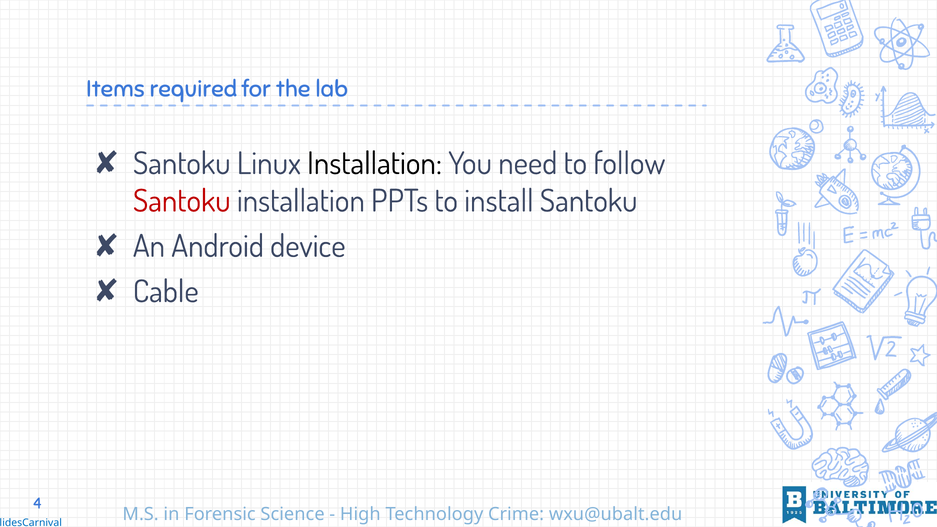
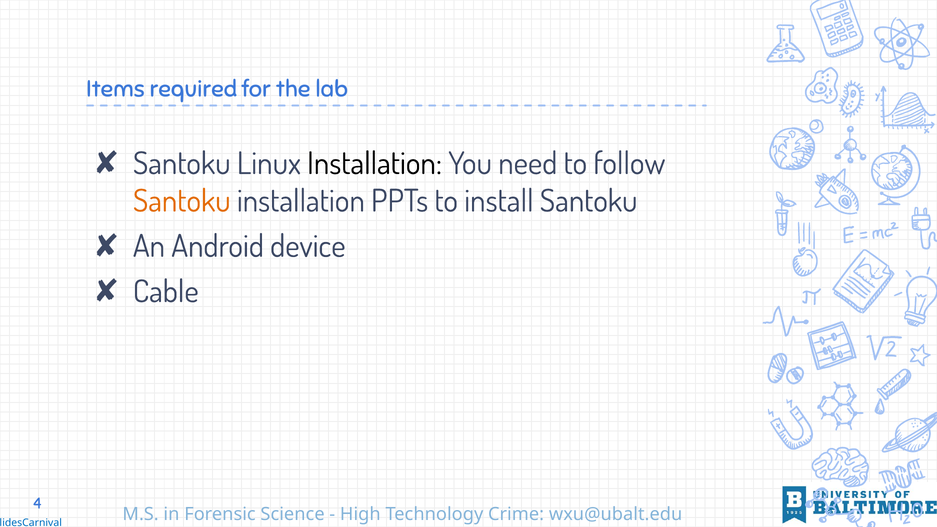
Santoku at (182, 201) colour: red -> orange
